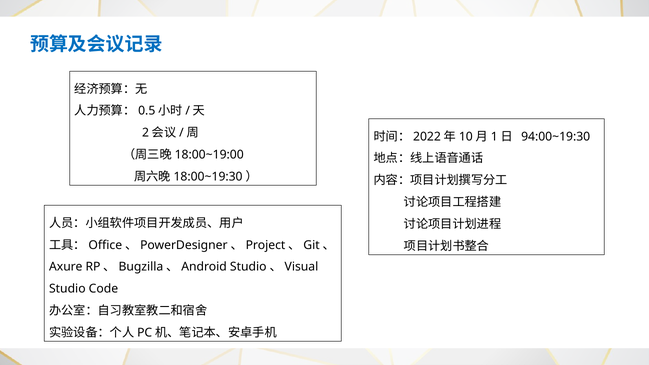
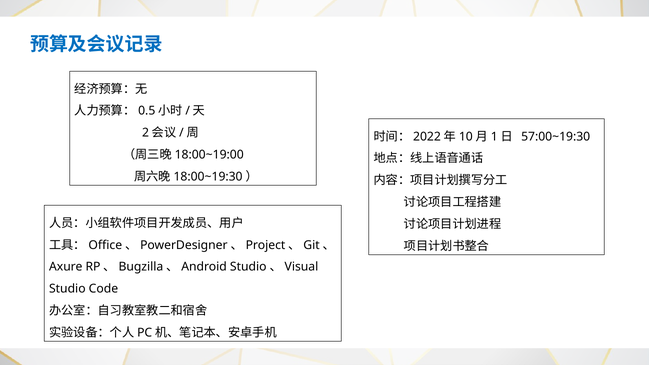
94:00~19:30: 94:00~19:30 -> 57:00~19:30
